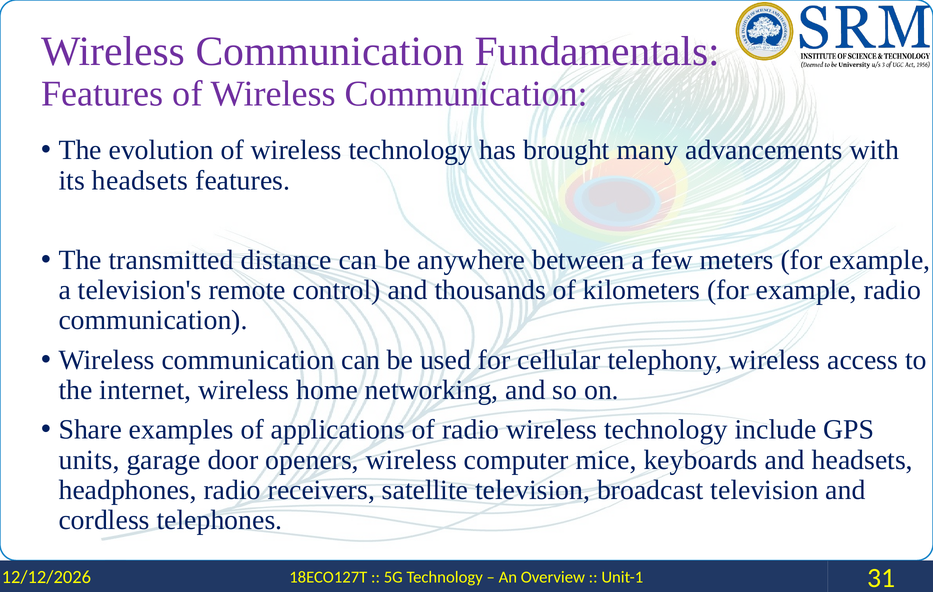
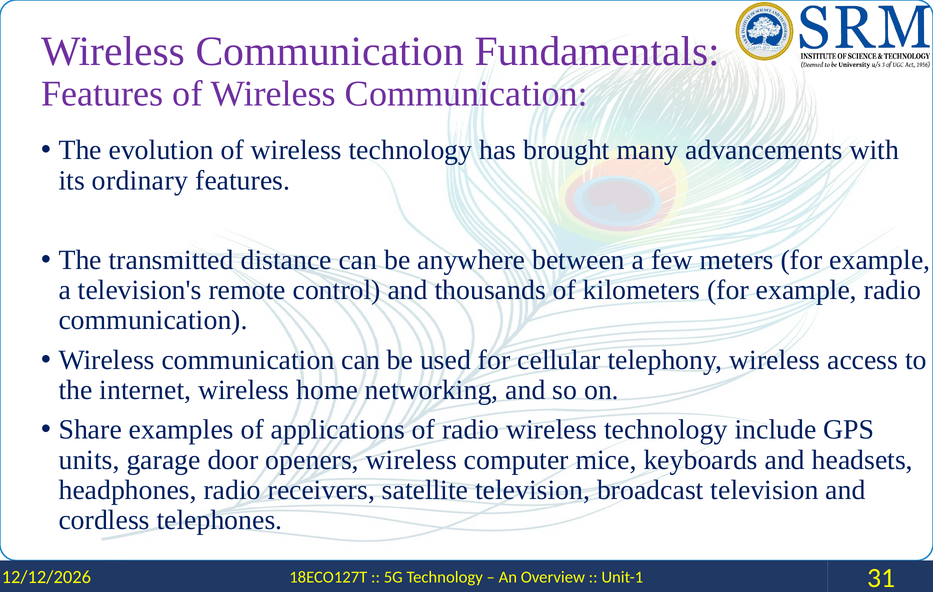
its headsets: headsets -> ordinary
